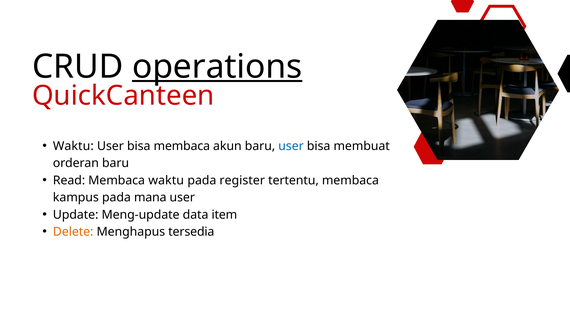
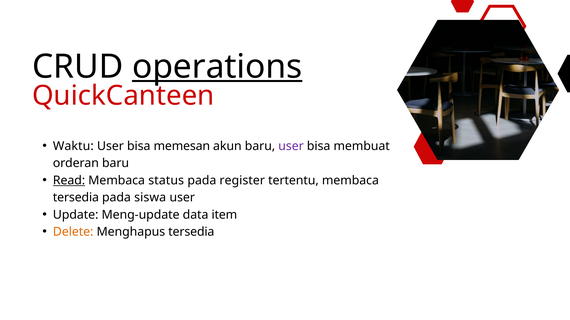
bisa membaca: membaca -> memesan
user at (291, 146) colour: blue -> purple
Read underline: none -> present
Membaca waktu: waktu -> status
kampus at (76, 198): kampus -> tersedia
mana: mana -> siswa
